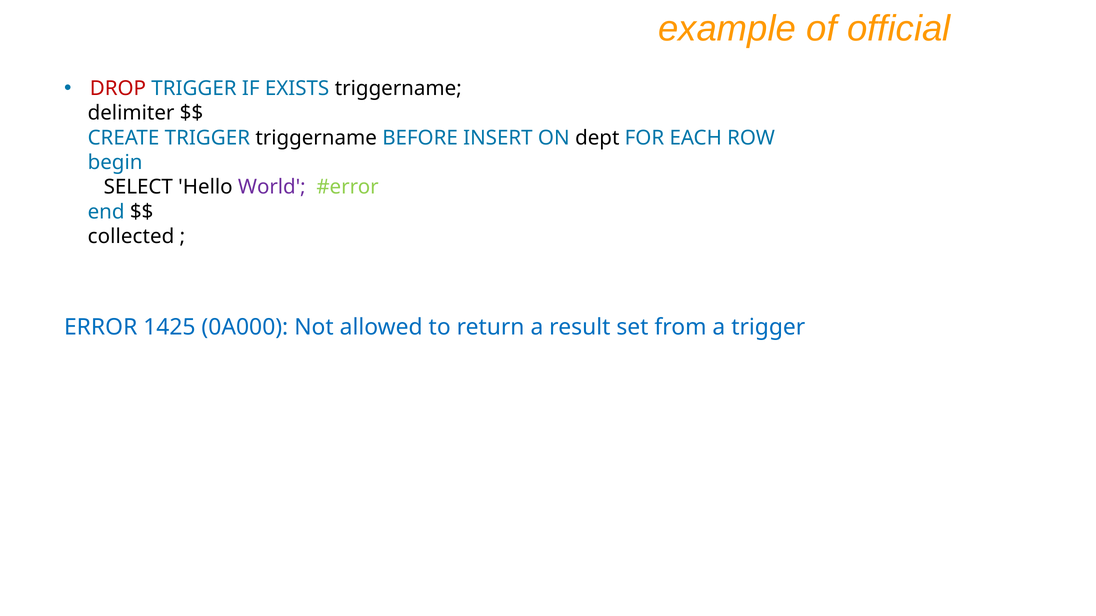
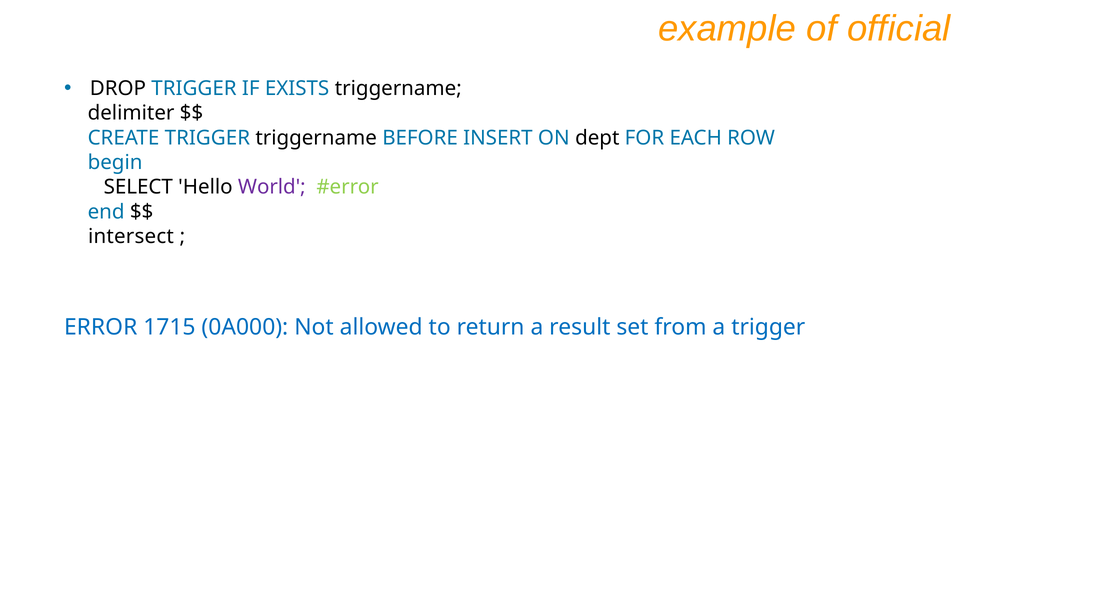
DROP colour: red -> black
collected: collected -> intersect
1425: 1425 -> 1715
